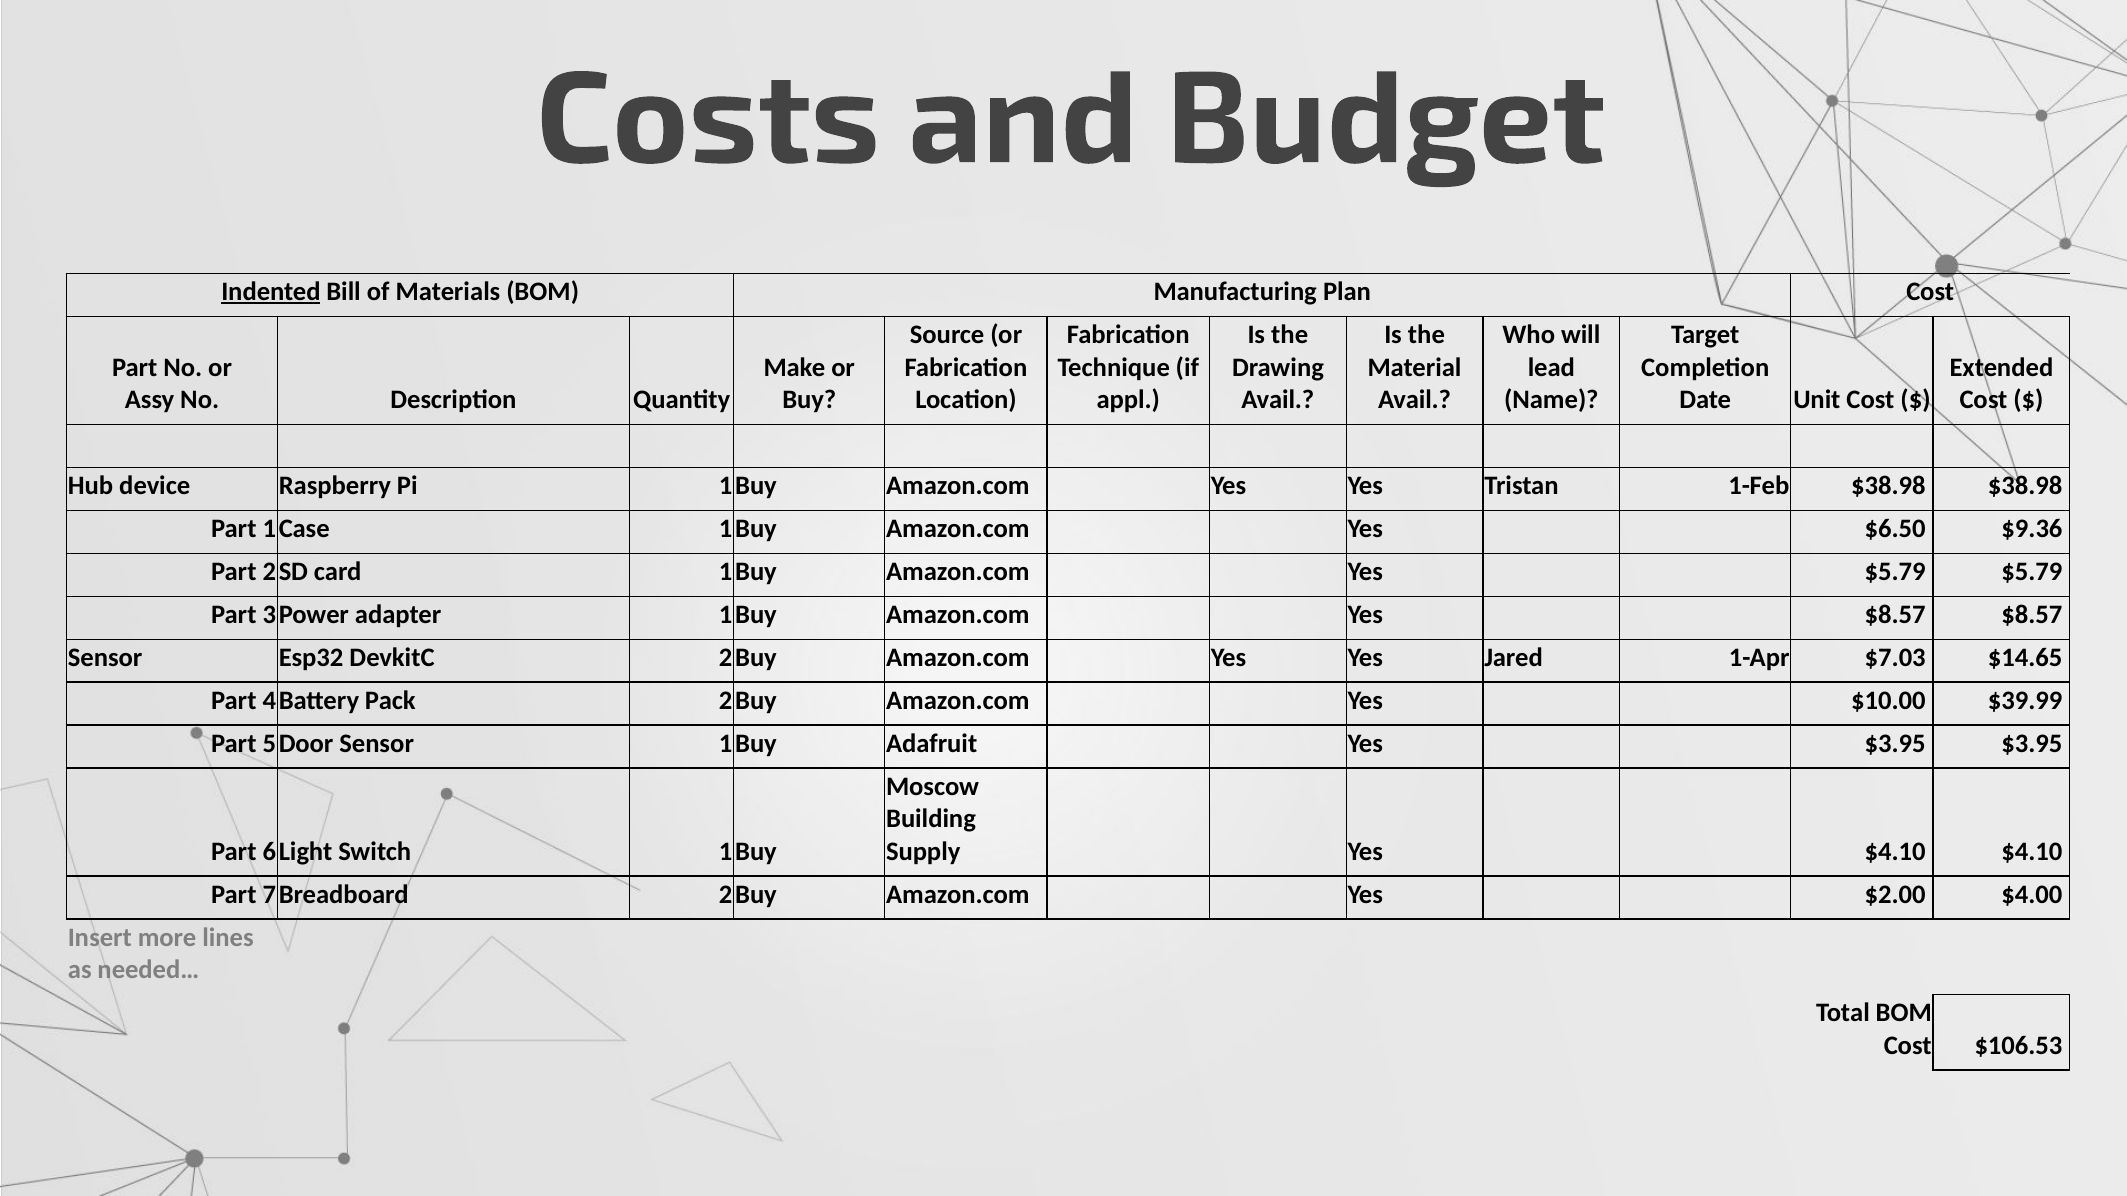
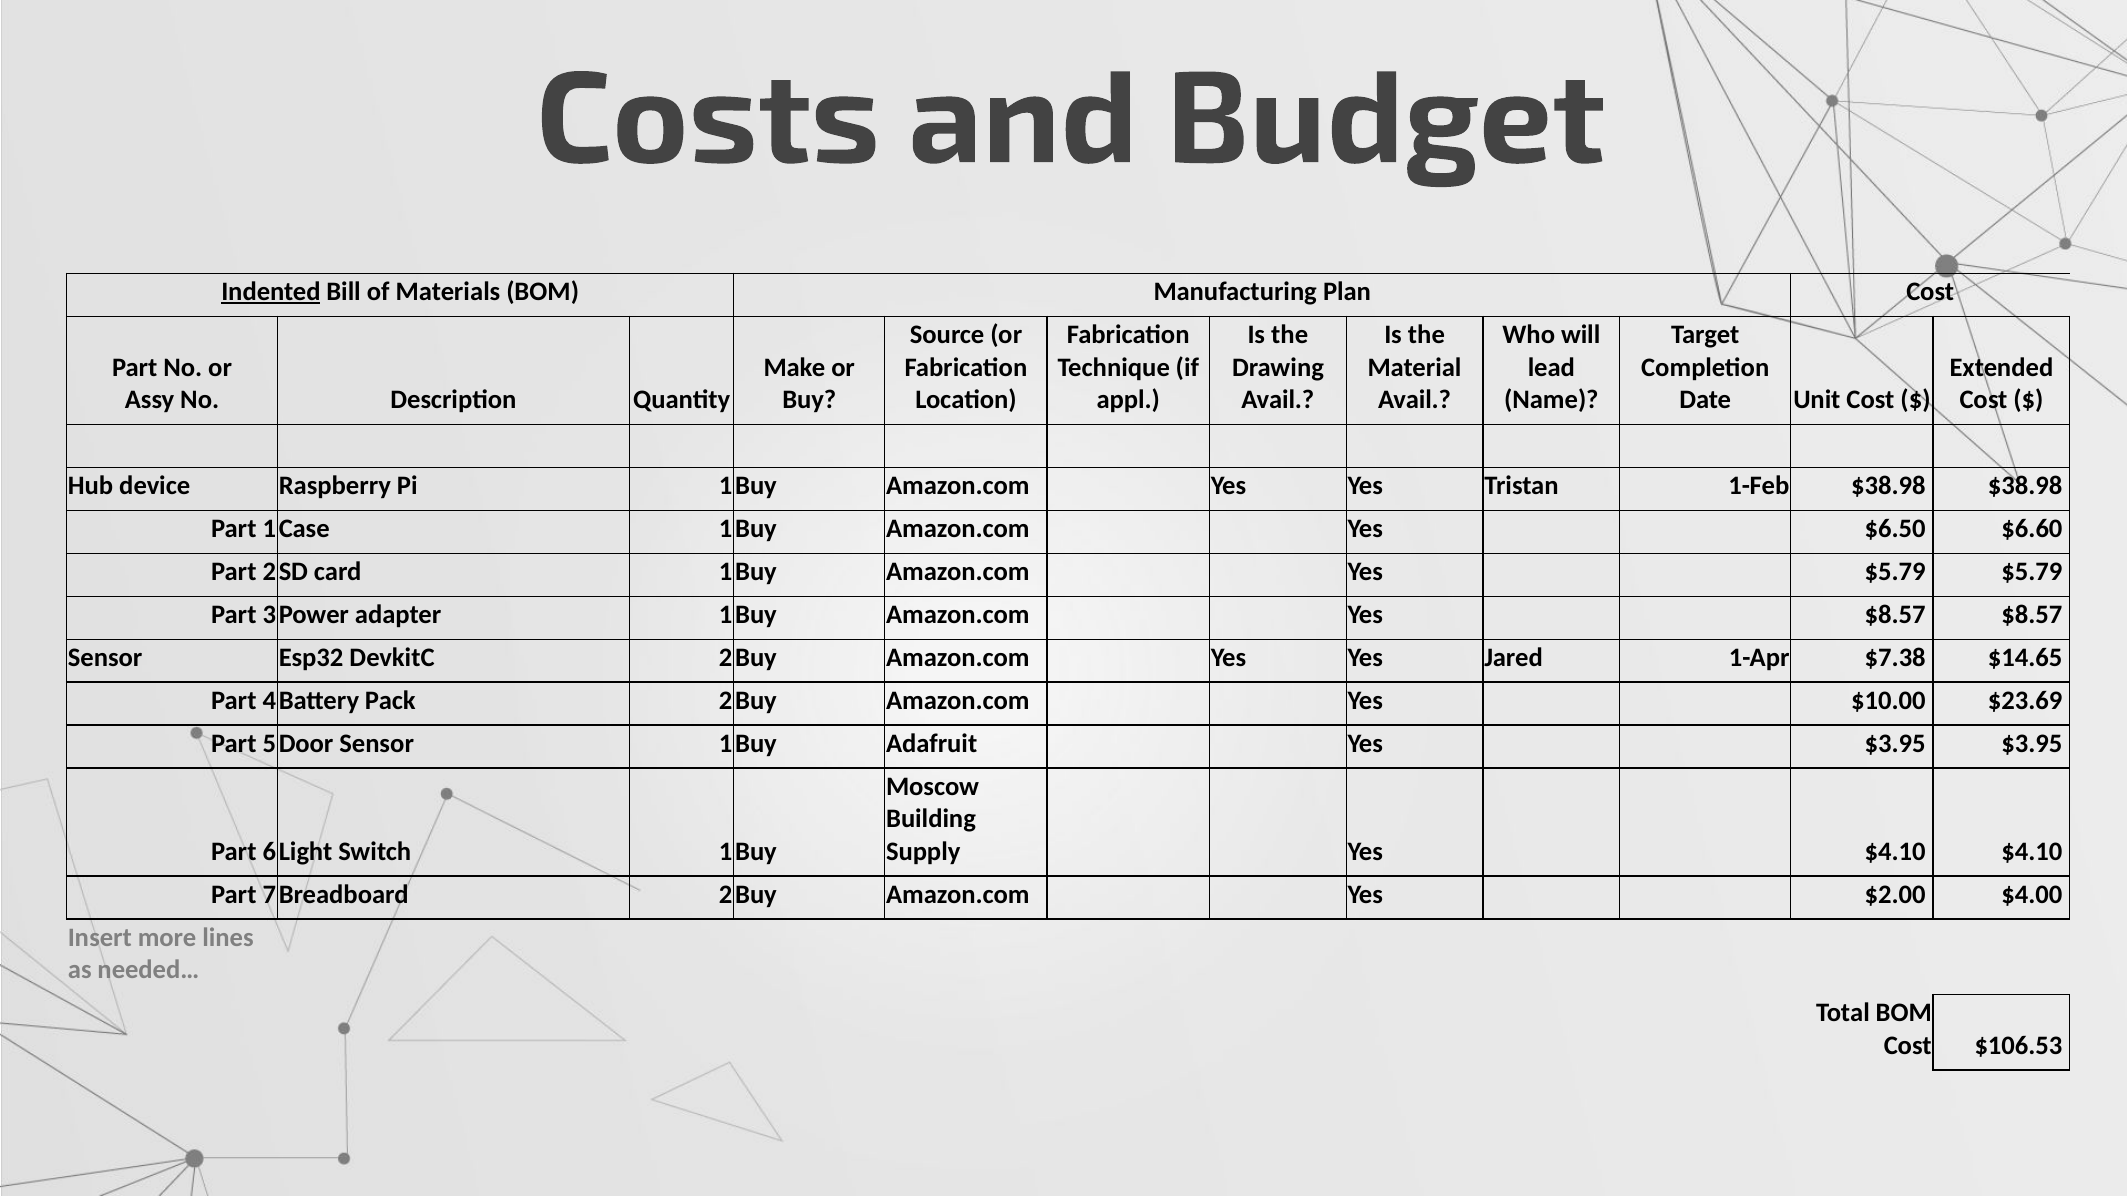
$9.36: $9.36 -> $6.60
$7.03: $7.03 -> $7.38
$39.99: $39.99 -> $23.69
